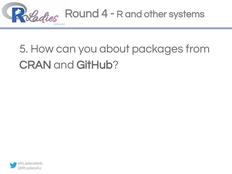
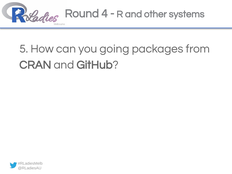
about: about -> going
